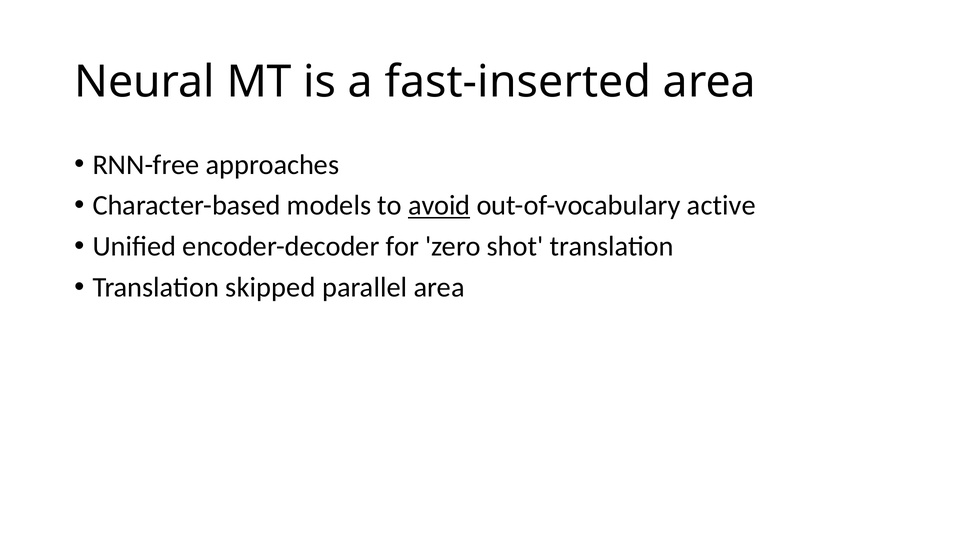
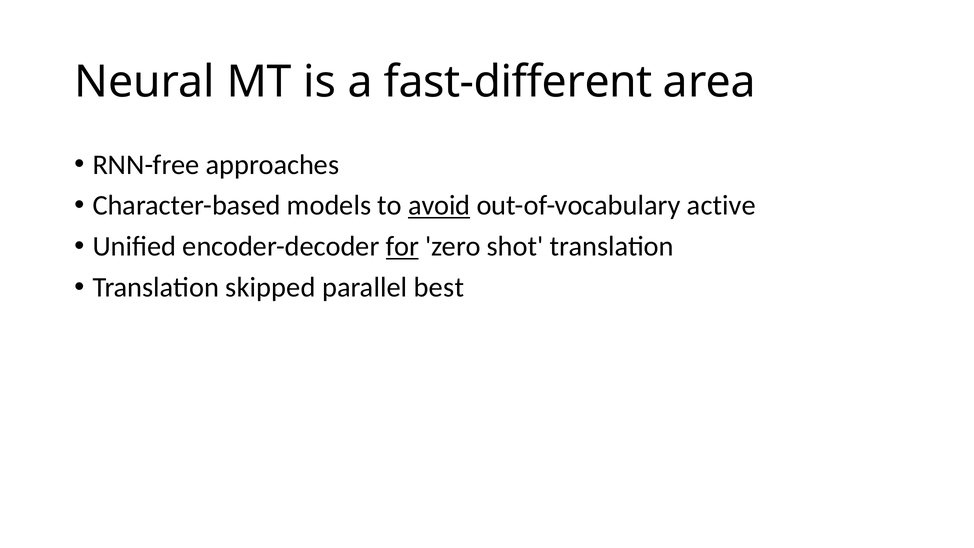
fast-inserted: fast-inserted -> fast-different
for underline: none -> present
parallel area: area -> best
